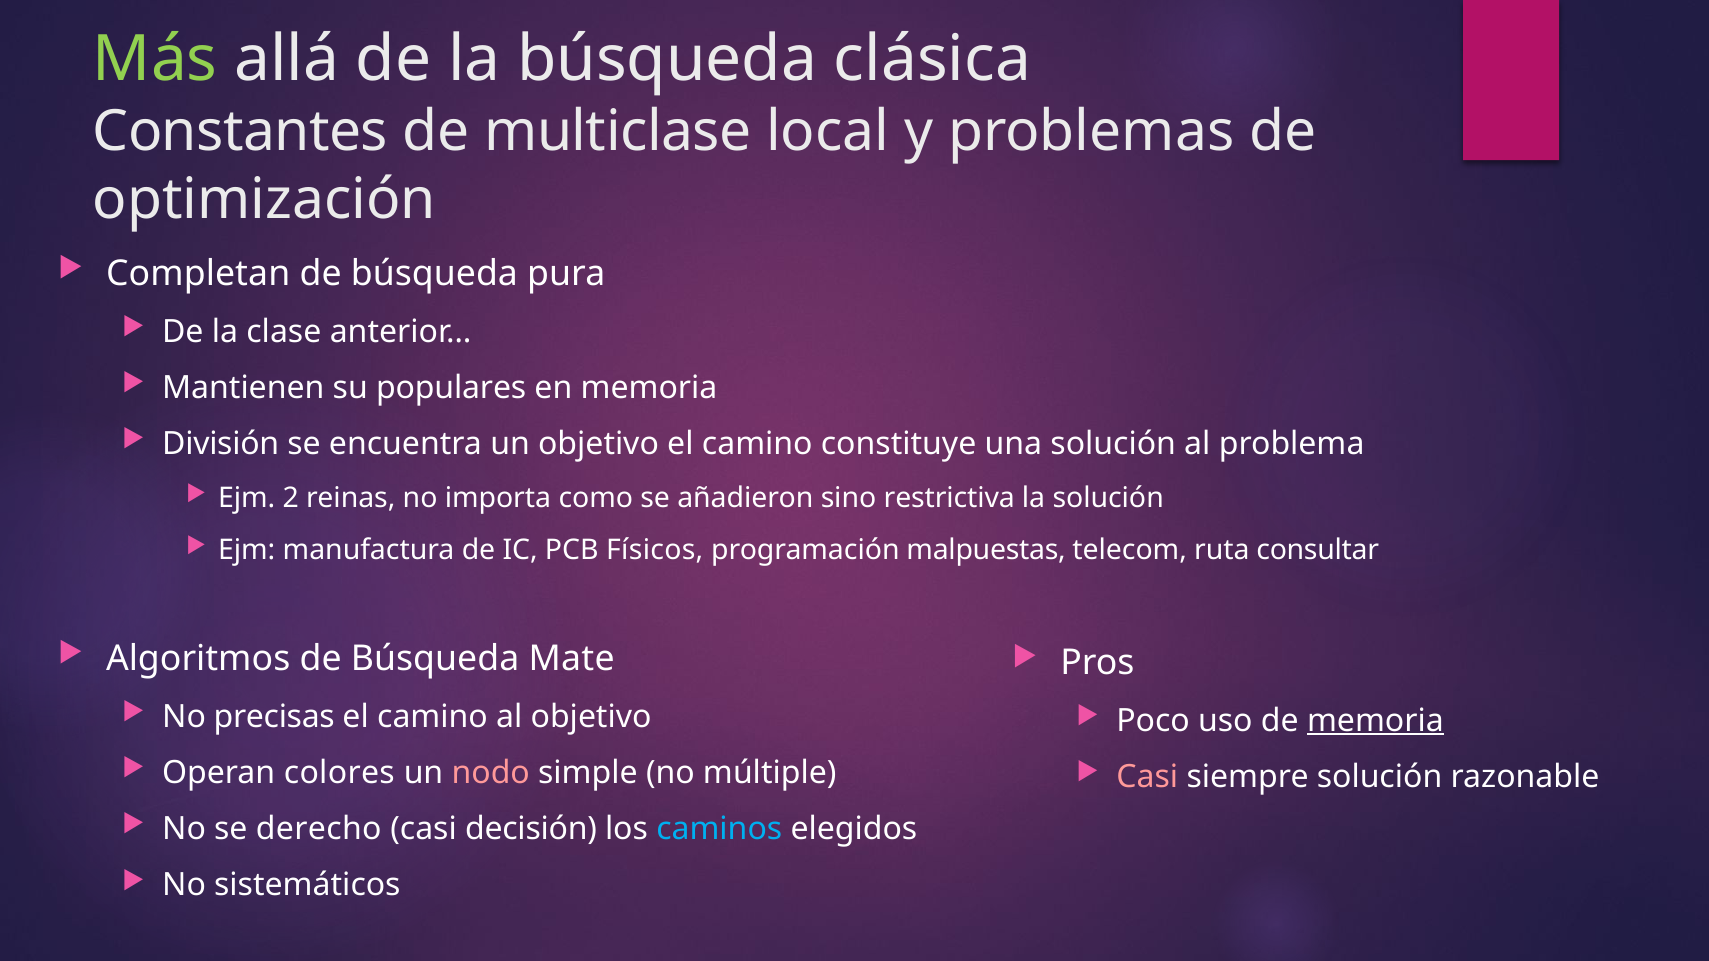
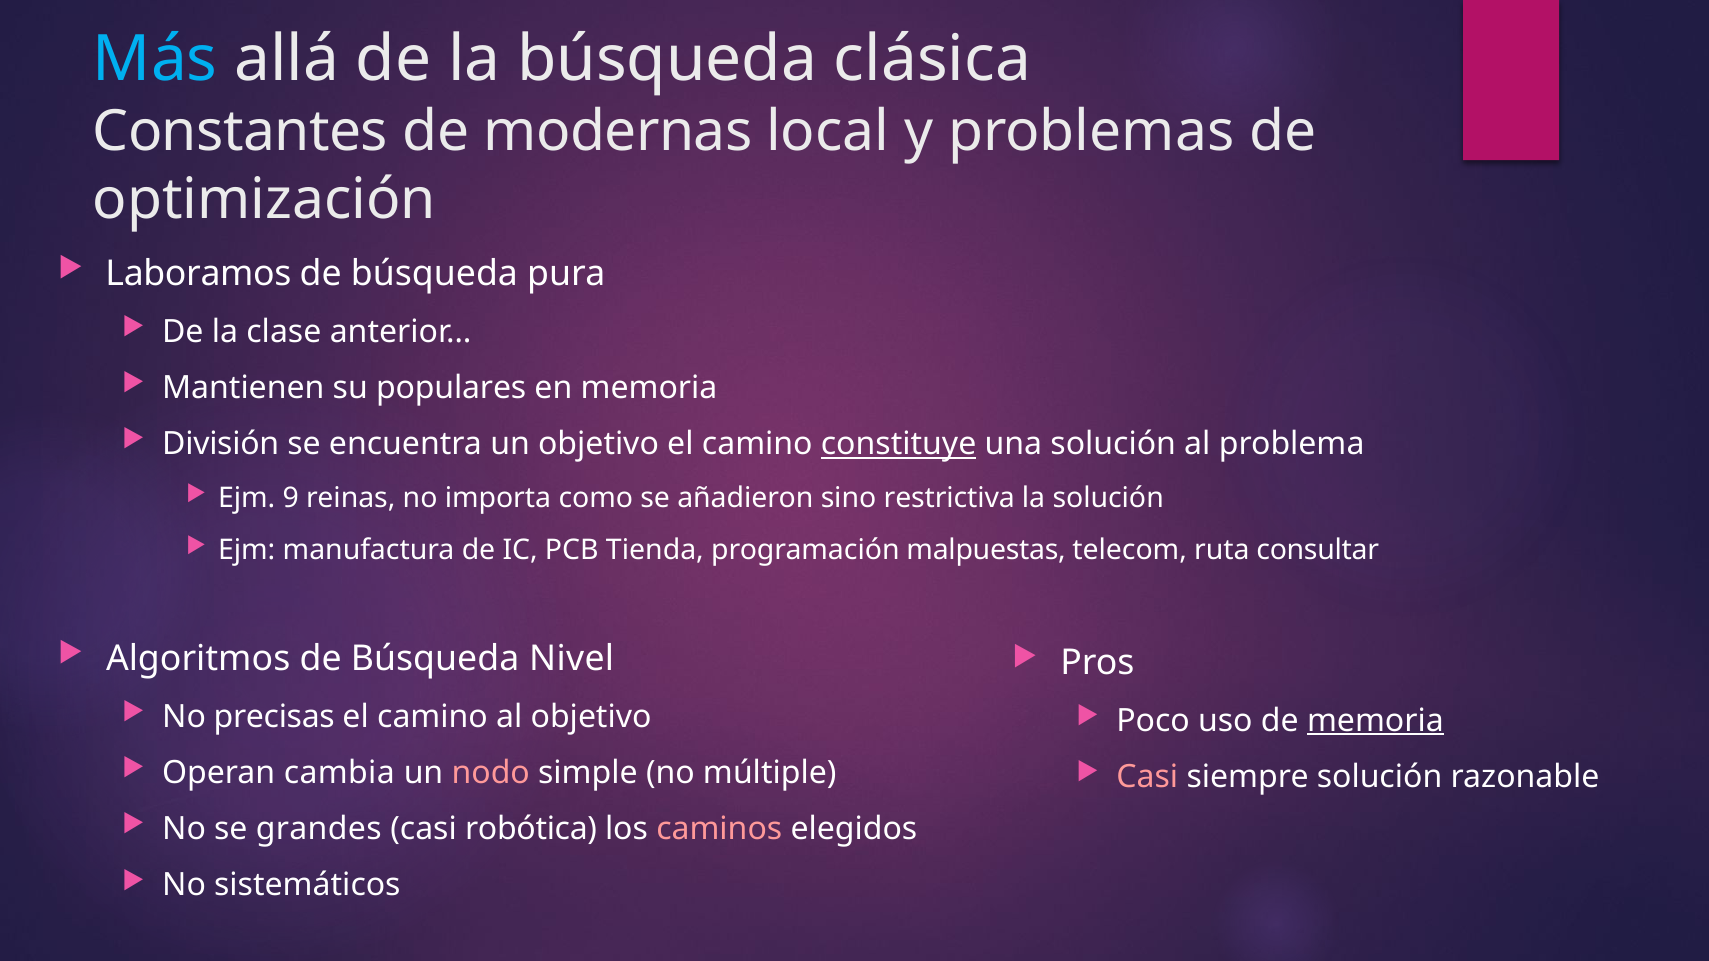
Más colour: light green -> light blue
multiclase: multiclase -> modernas
Completan: Completan -> Laboramos
constituye underline: none -> present
2: 2 -> 9
Físicos: Físicos -> Tienda
Mate: Mate -> Nivel
colores: colores -> cambia
derecho: derecho -> grandes
decisión: decisión -> robótica
caminos colour: light blue -> pink
